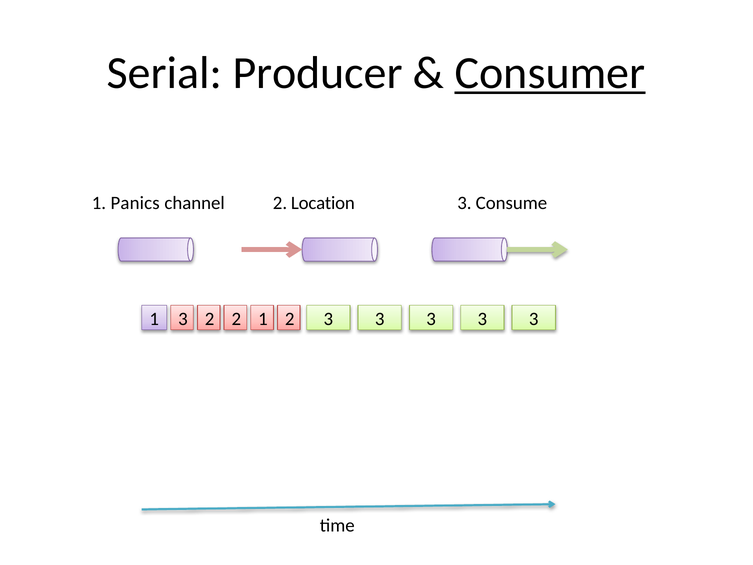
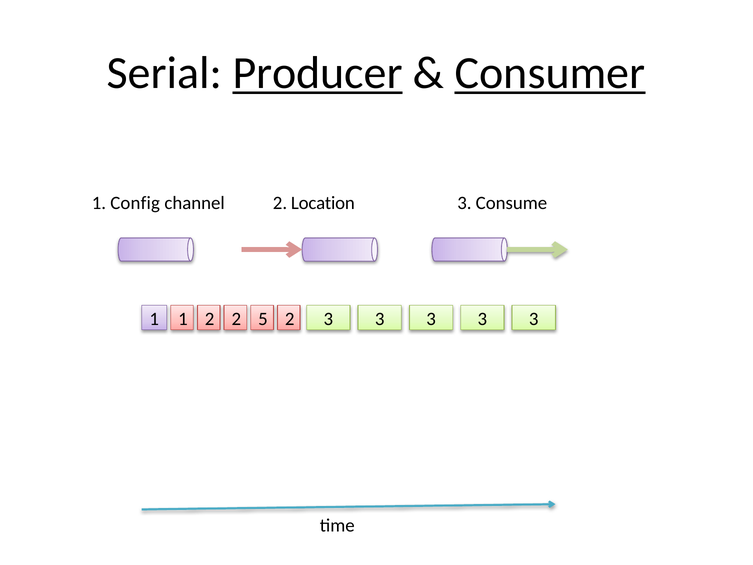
Producer underline: none -> present
Panics: Panics -> Config
1 3: 3 -> 1
2 1: 1 -> 5
